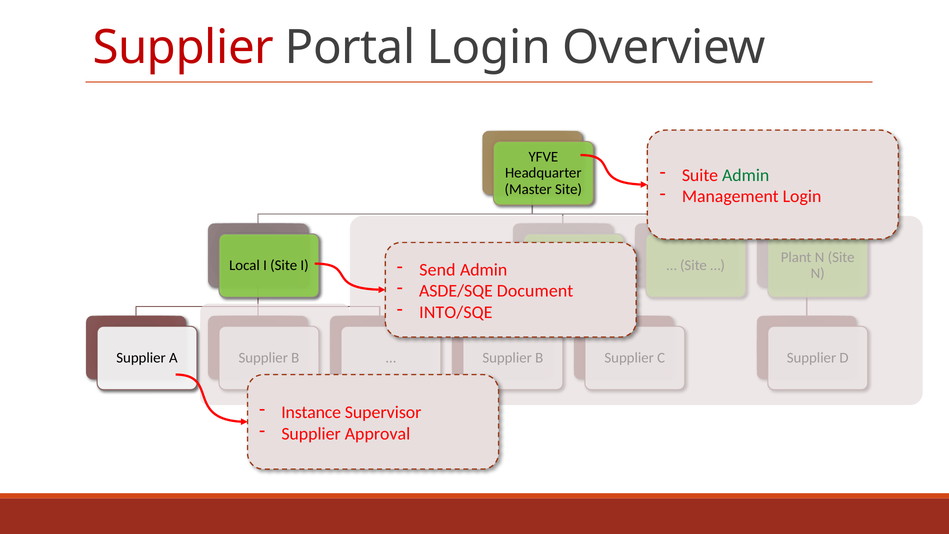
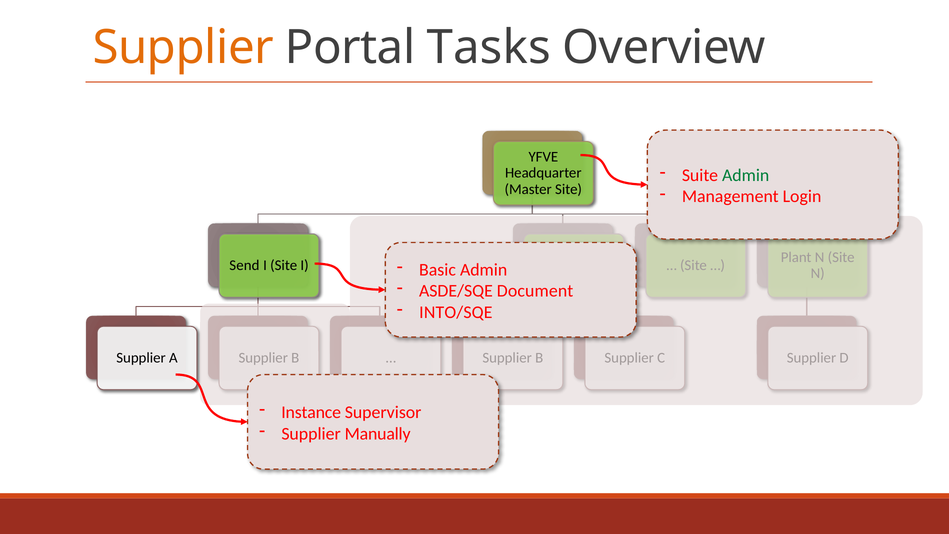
Supplier at (183, 48) colour: red -> orange
Portal Login: Login -> Tasks
Local: Local -> Send
Send: Send -> Basic
Approval: Approval -> Manually
